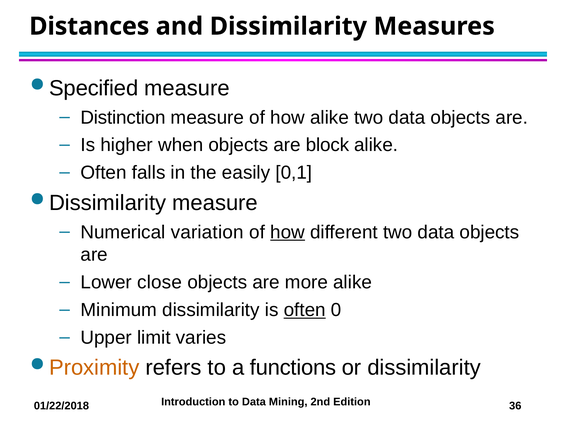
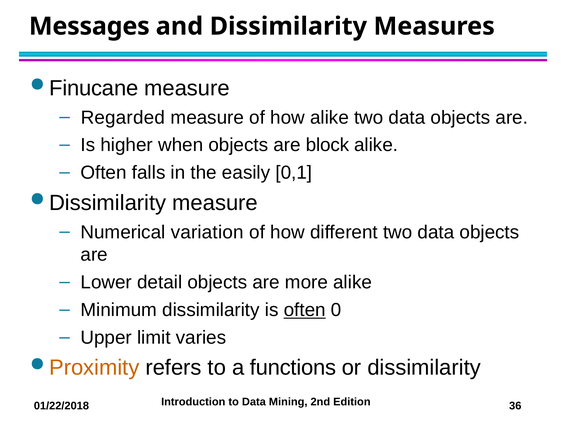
Distances: Distances -> Messages
Specified: Specified -> Finucane
Distinction: Distinction -> Regarded
how at (288, 232) underline: present -> none
close: close -> detail
